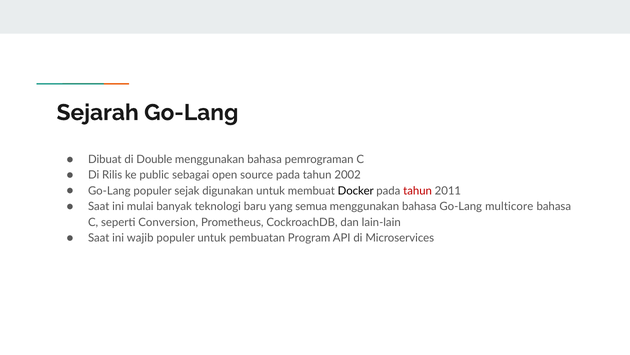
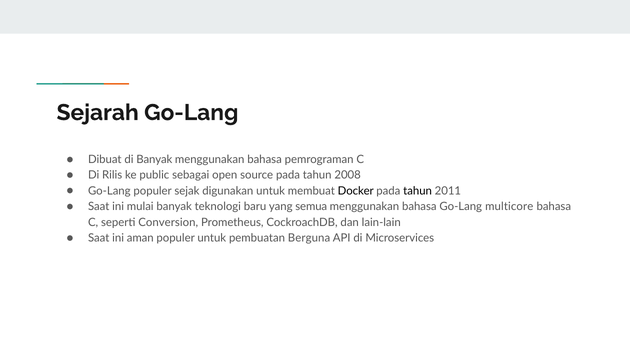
di Double: Double -> Banyak
2002: 2002 -> 2008
tahun at (418, 191) colour: red -> black
wajib: wajib -> aman
Program: Program -> Berguna
